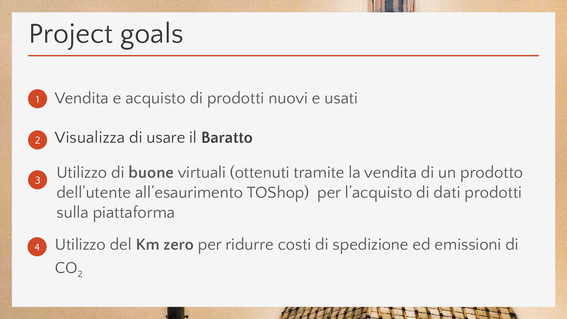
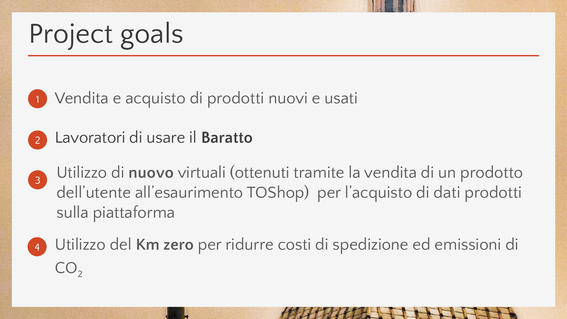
Visualizza: Visualizza -> Lavoratori
buone: buone -> nuovo
